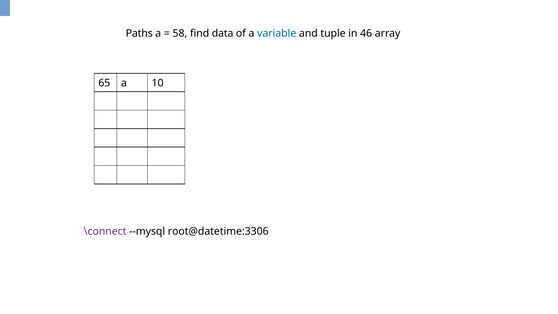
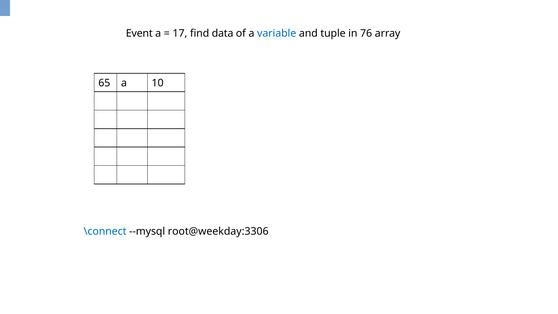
Paths: Paths -> Event
58: 58 -> 17
46: 46 -> 76
\connect colour: purple -> blue
root@datetime:3306: root@datetime:3306 -> root@weekday:3306
